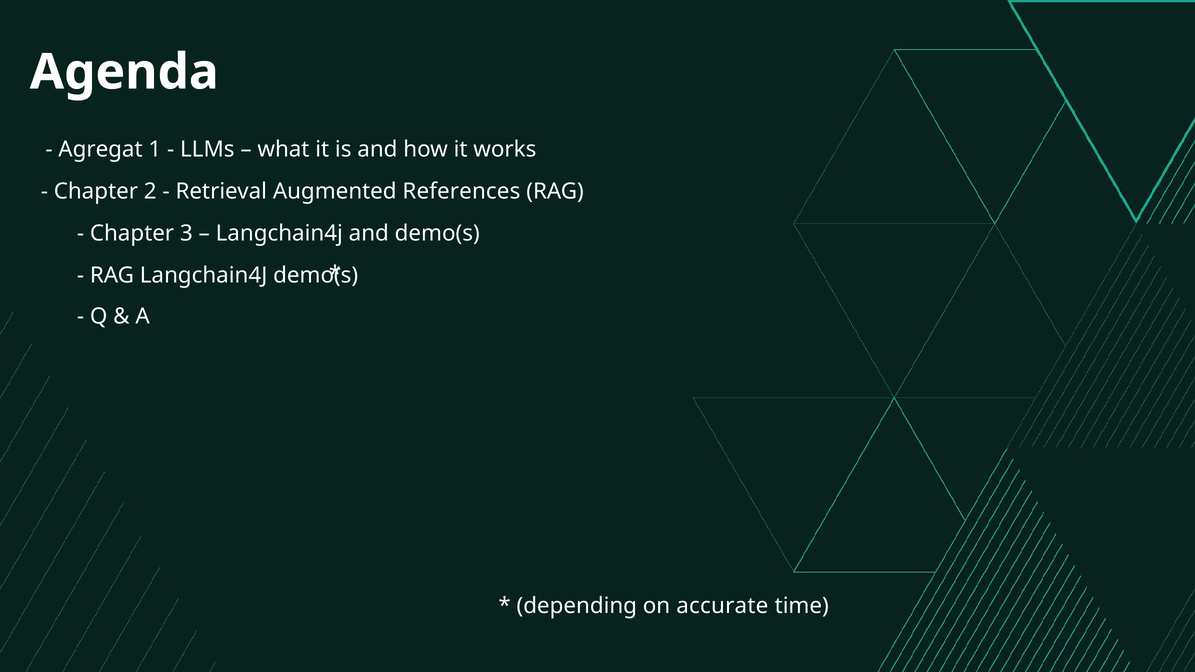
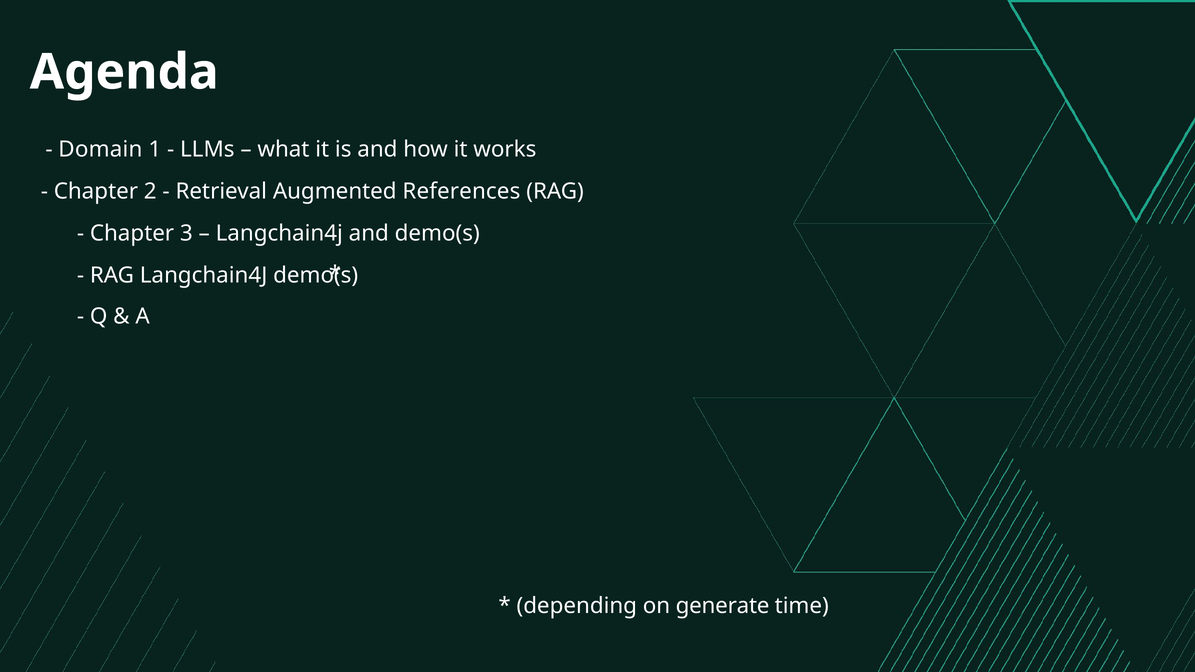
Agregat: Agregat -> Domain
accurate: accurate -> generate
